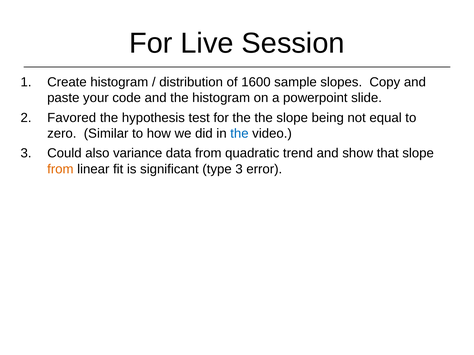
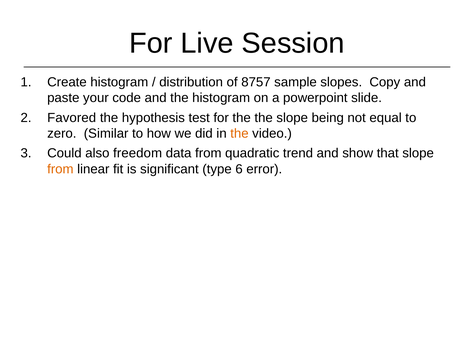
1600: 1600 -> 8757
the at (239, 134) colour: blue -> orange
variance: variance -> freedom
type 3: 3 -> 6
